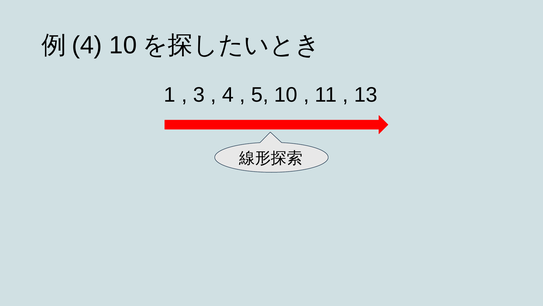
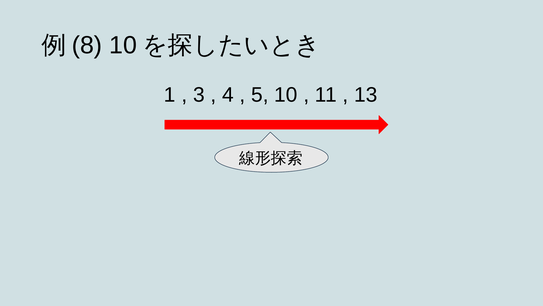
4 at (87, 45): 4 -> 8
